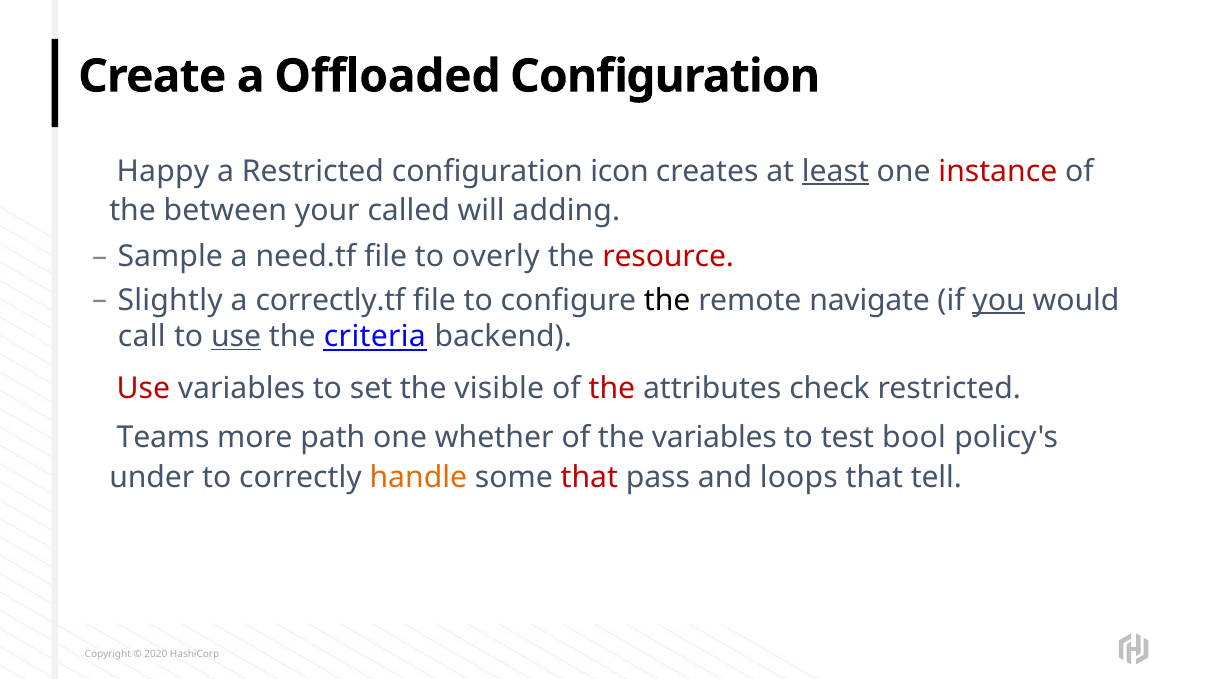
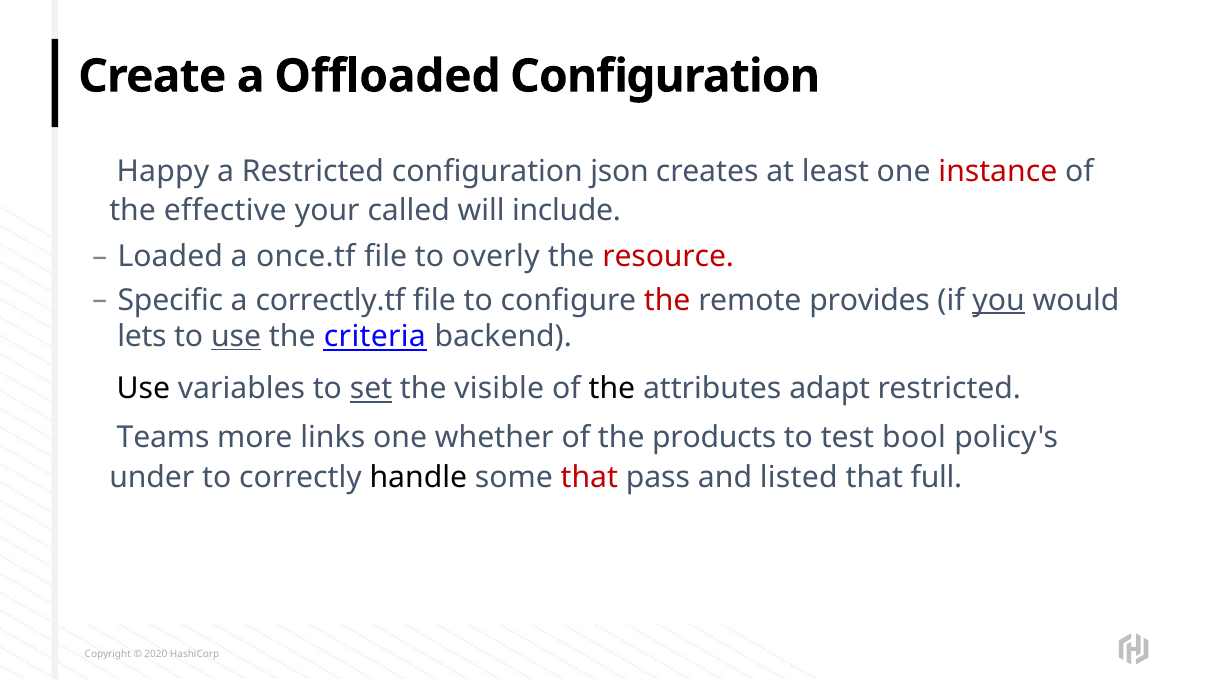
icon: icon -> json
least underline: present -> none
between: between -> effective
adding: adding -> include
Sample: Sample -> Loaded
need.tf: need.tf -> once.tf
Slightly: Slightly -> Specific
the at (667, 300) colour: black -> red
navigate: navigate -> provides
call: call -> lets
Use at (143, 389) colour: red -> black
set underline: none -> present
the at (612, 389) colour: red -> black
check: check -> adapt
path: path -> links
the variables: variables -> products
handle colour: orange -> black
loops: loops -> listed
tell: tell -> full
